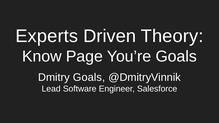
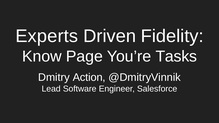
Theory: Theory -> Fidelity
You’re Goals: Goals -> Tasks
Dmitry Goals: Goals -> Action
